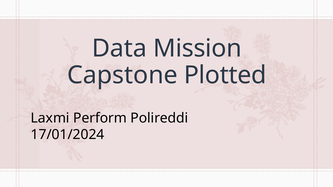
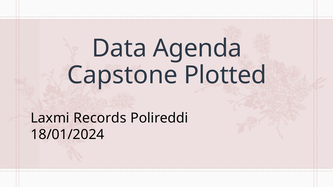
Mission: Mission -> Agenda
Perform: Perform -> Records
17/01/2024: 17/01/2024 -> 18/01/2024
